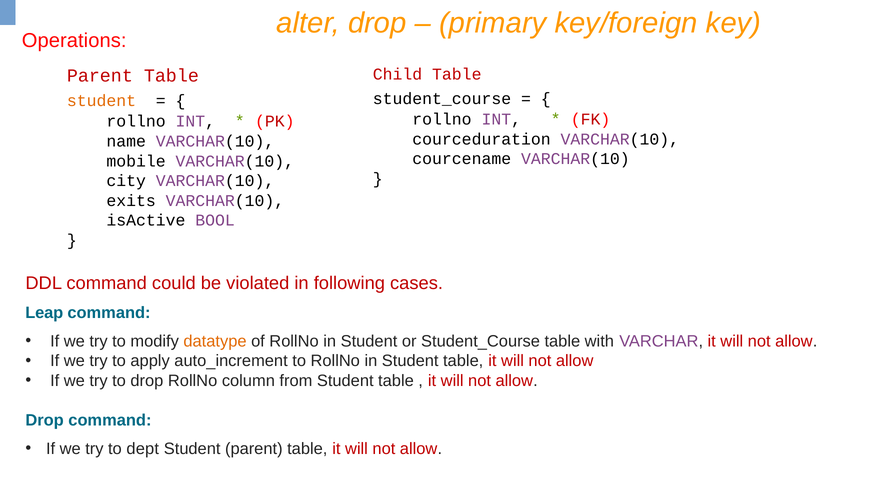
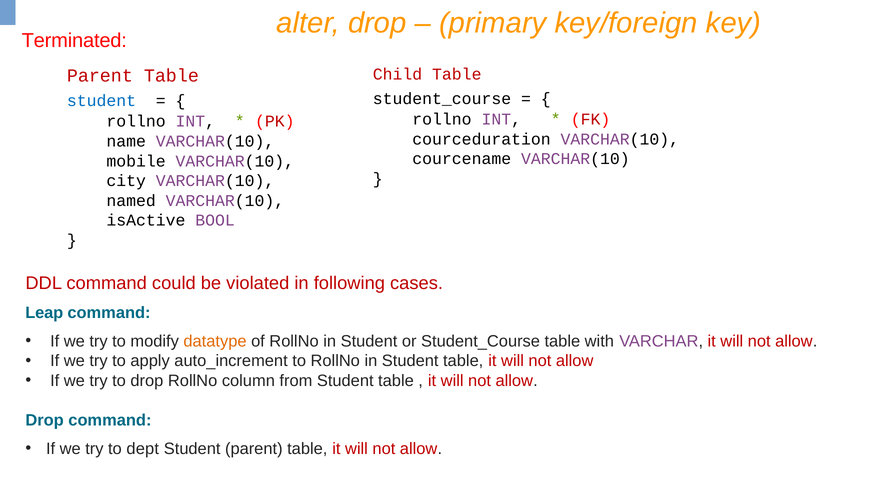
Operations: Operations -> Terminated
student at (101, 101) colour: orange -> blue
exits: exits -> named
